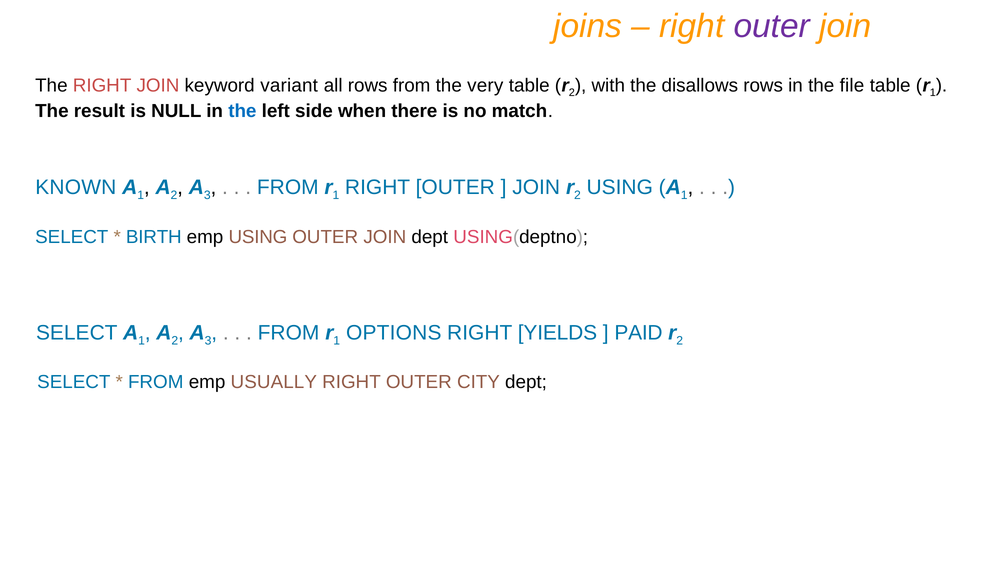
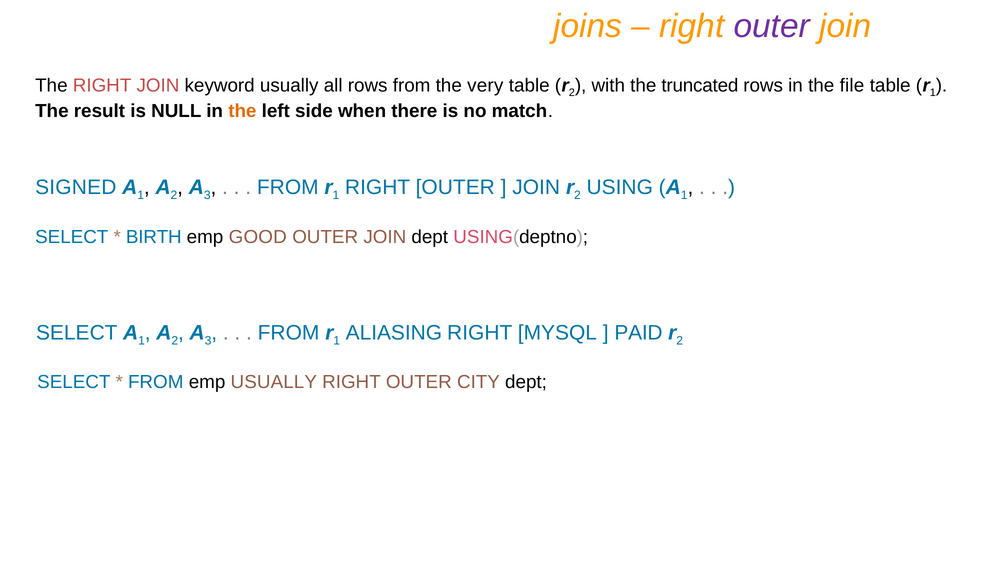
keyword variant: variant -> usually
disallows: disallows -> truncated
the at (242, 111) colour: blue -> orange
KNOWN: KNOWN -> SIGNED
emp USING: USING -> GOOD
OPTIONS: OPTIONS -> ALIASING
YIELDS: YIELDS -> MYSQL
